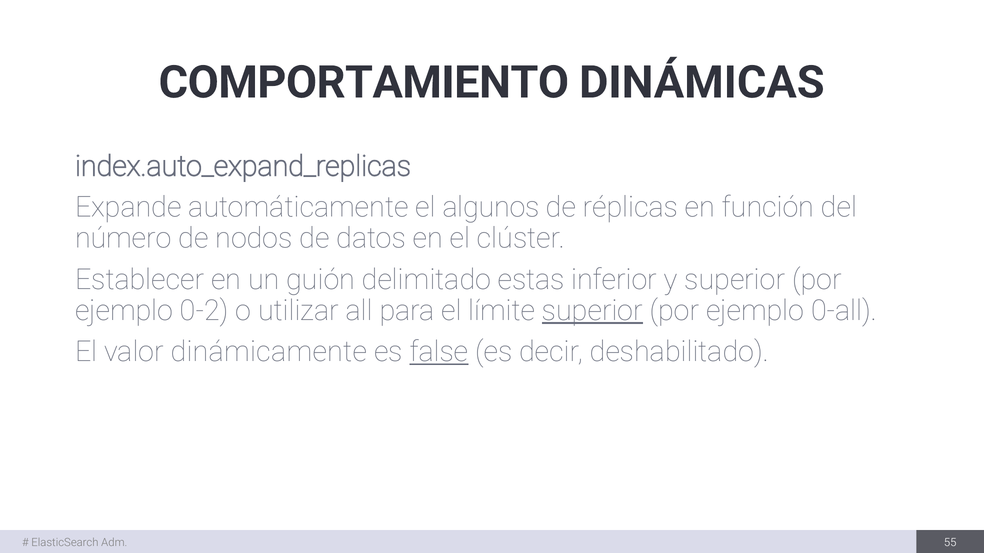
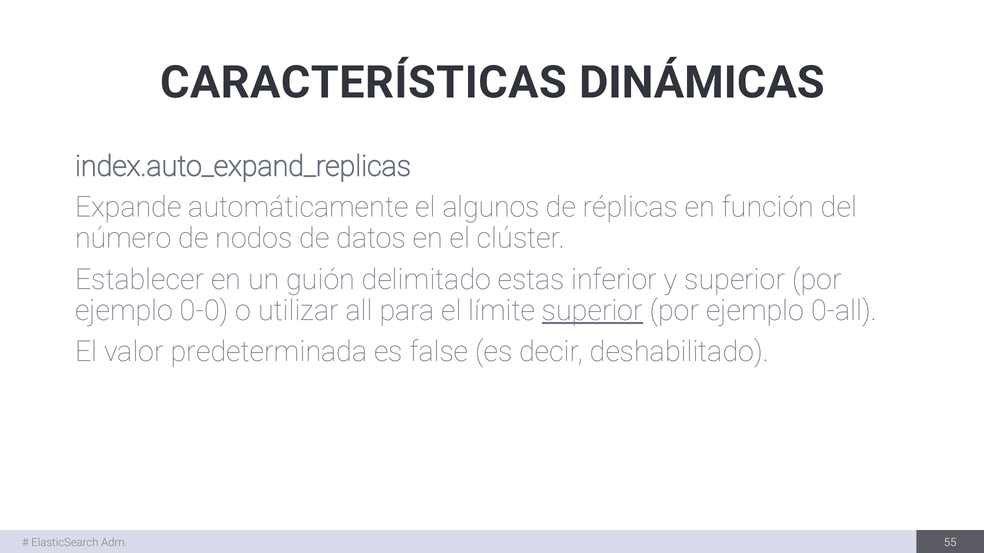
COMPORTAMIENTO: COMPORTAMIENTO -> CARACTERÍSTICAS
0-2: 0-2 -> 0-0
dinámicamente: dinámicamente -> predeterminada
false underline: present -> none
